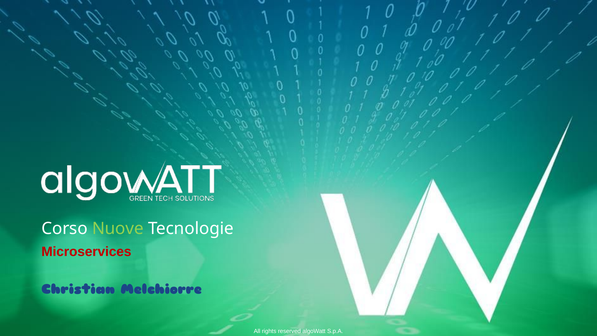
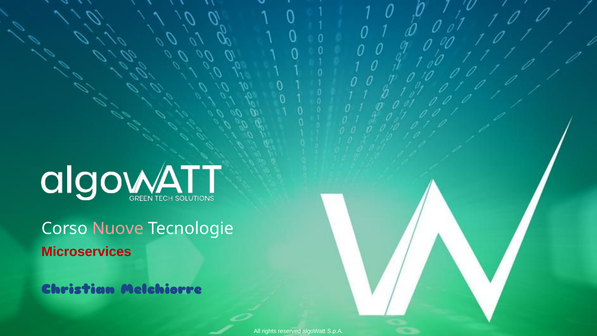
Nuove colour: light green -> pink
